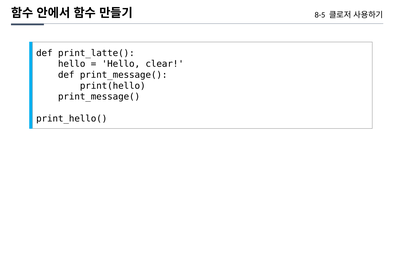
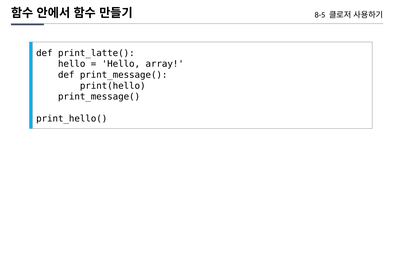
clear: clear -> array
